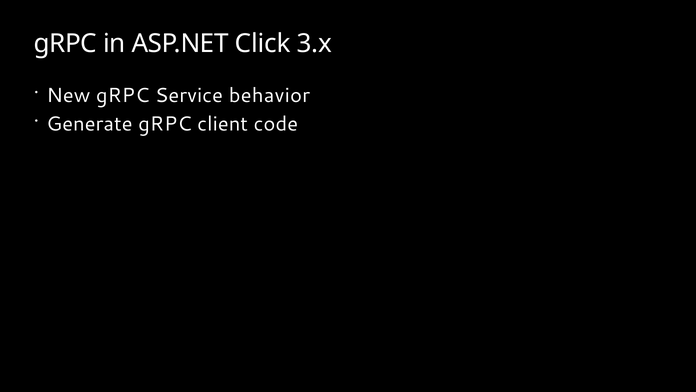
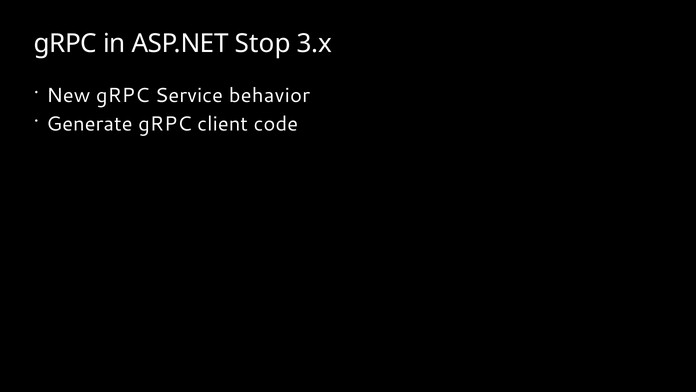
Click: Click -> Stop
